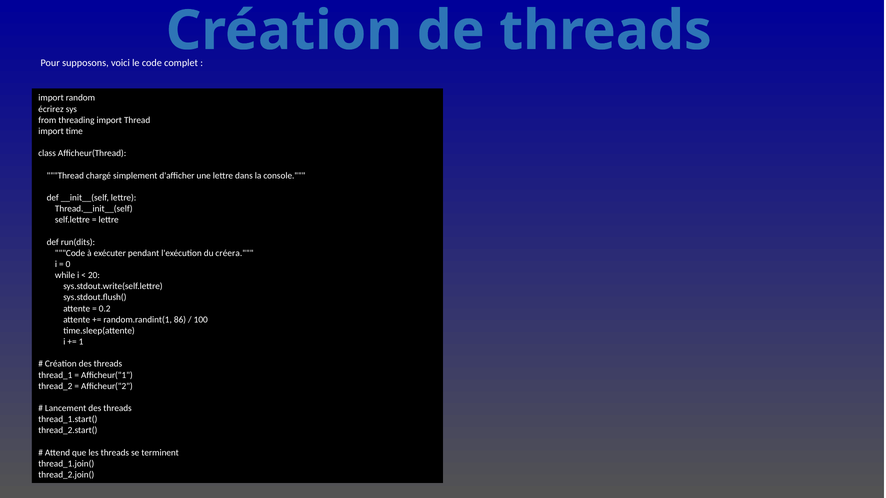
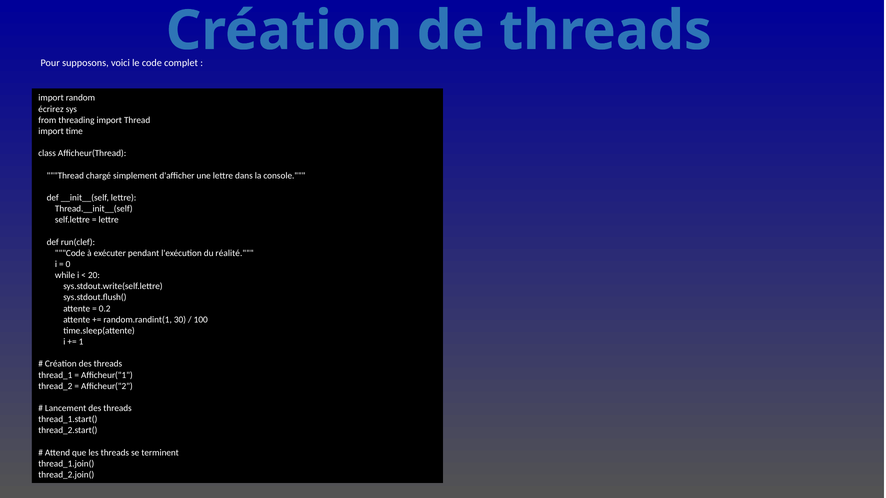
run(dits: run(dits -> run(clef
créera: créera -> réalité
86: 86 -> 30
